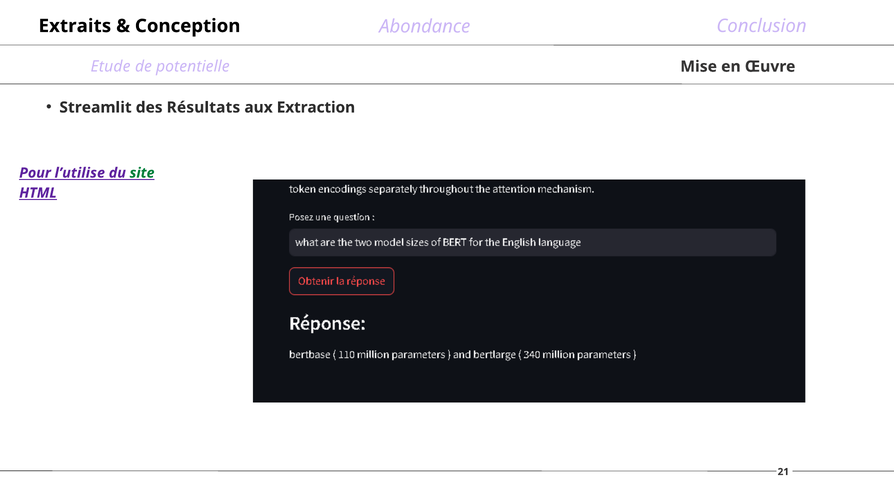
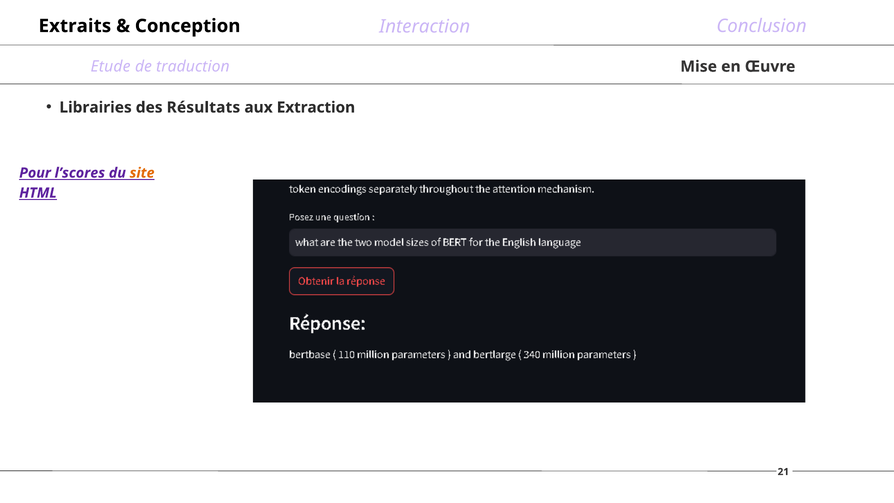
Abondance: Abondance -> Interaction
potentielle: potentielle -> traduction
Streamlit: Streamlit -> Librairies
l’utilise: l’utilise -> l’scores
site colour: green -> orange
